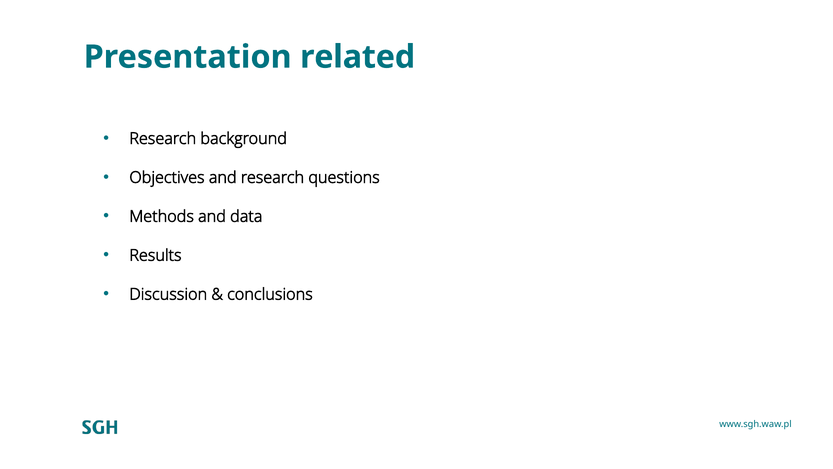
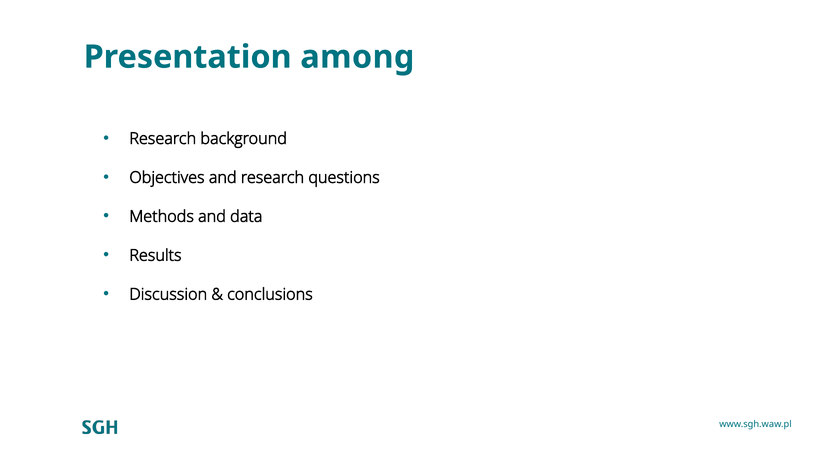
related: related -> among
